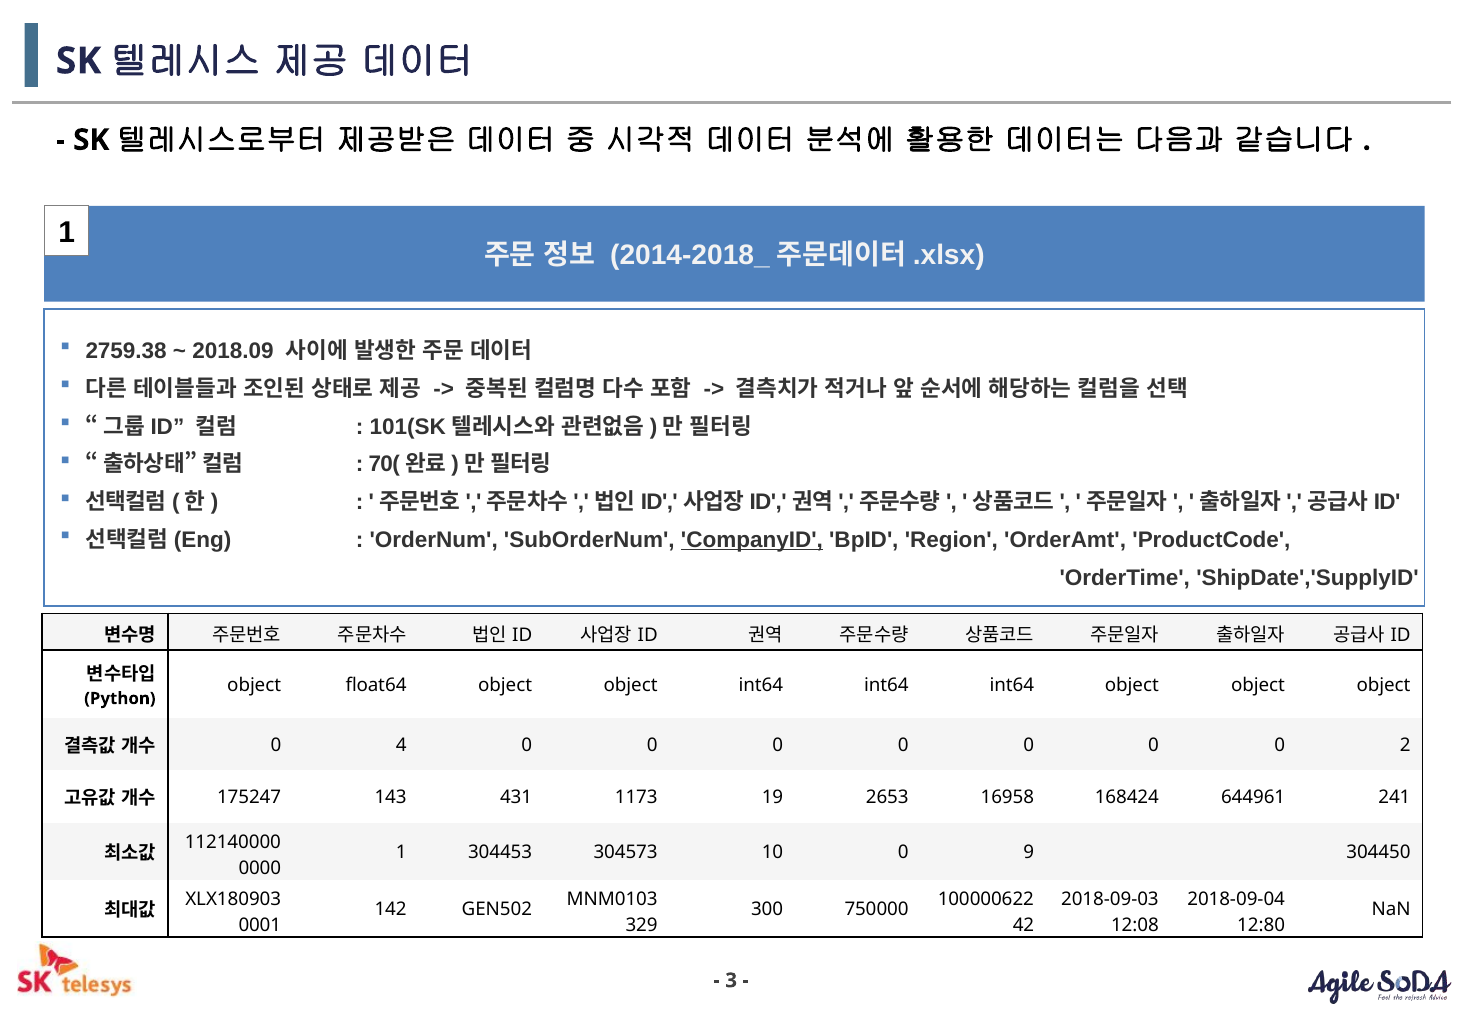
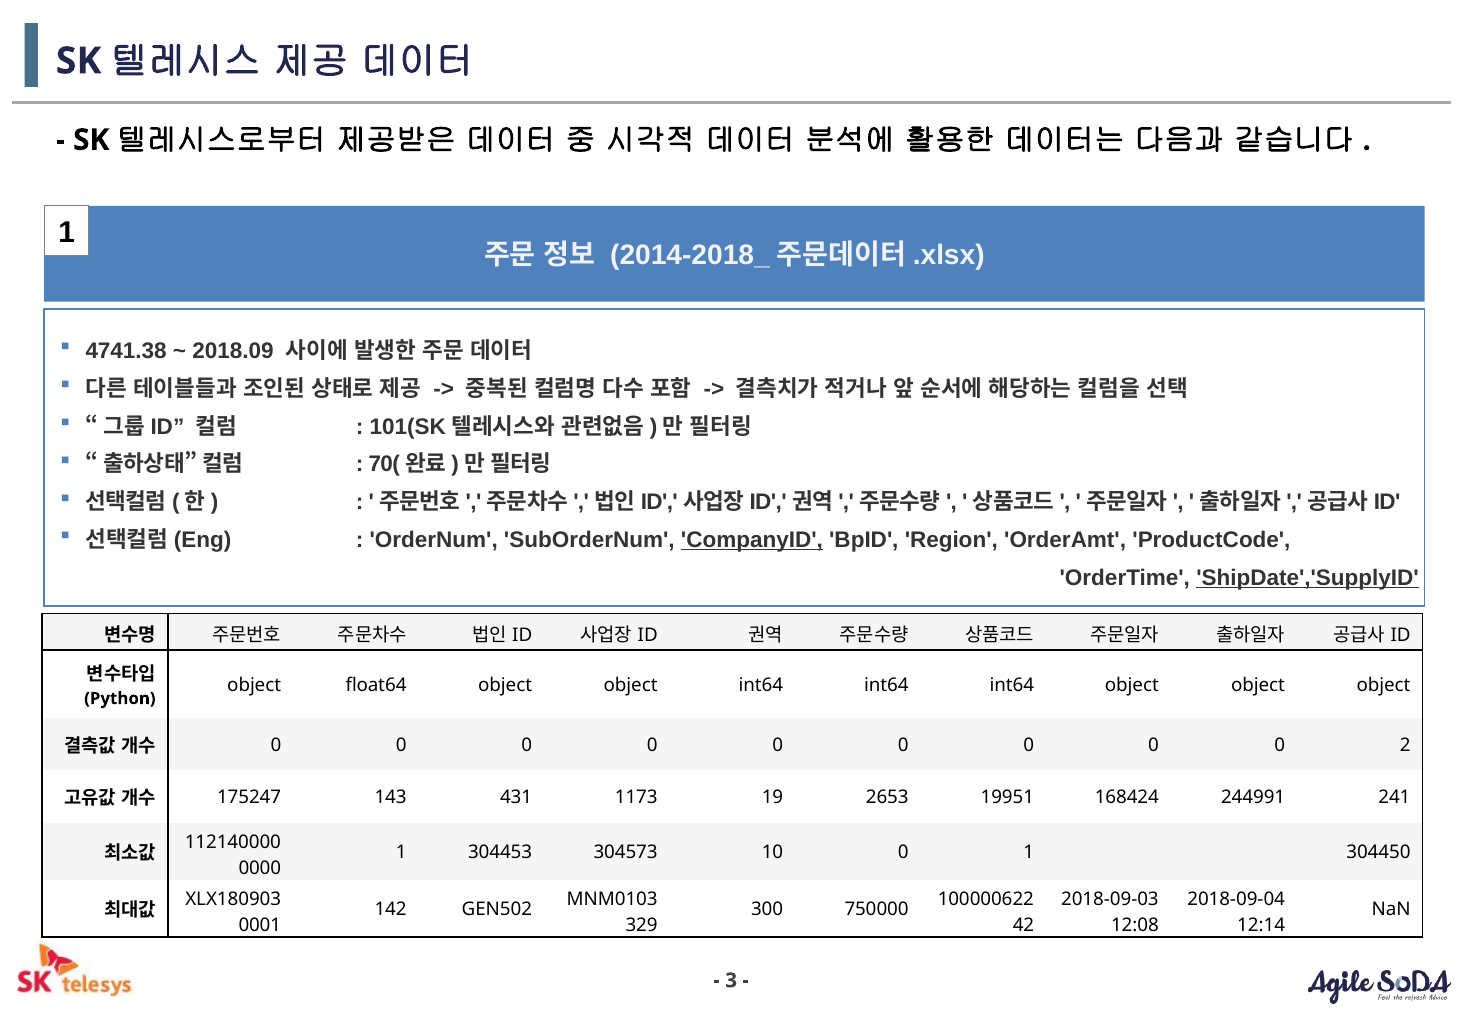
2759.38: 2759.38 -> 4741.38
ShipDate','SupplyID underline: none -> present
4 at (401, 745): 4 -> 0
16958: 16958 -> 19951
644961: 644961 -> 244991
0 9: 9 -> 1
12:80: 12:80 -> 12:14
